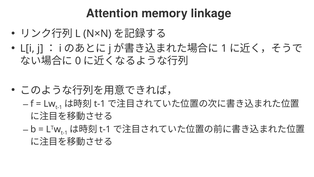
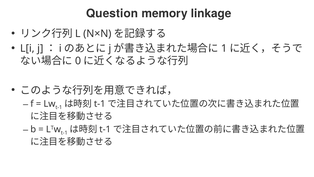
Attention: Attention -> Question
